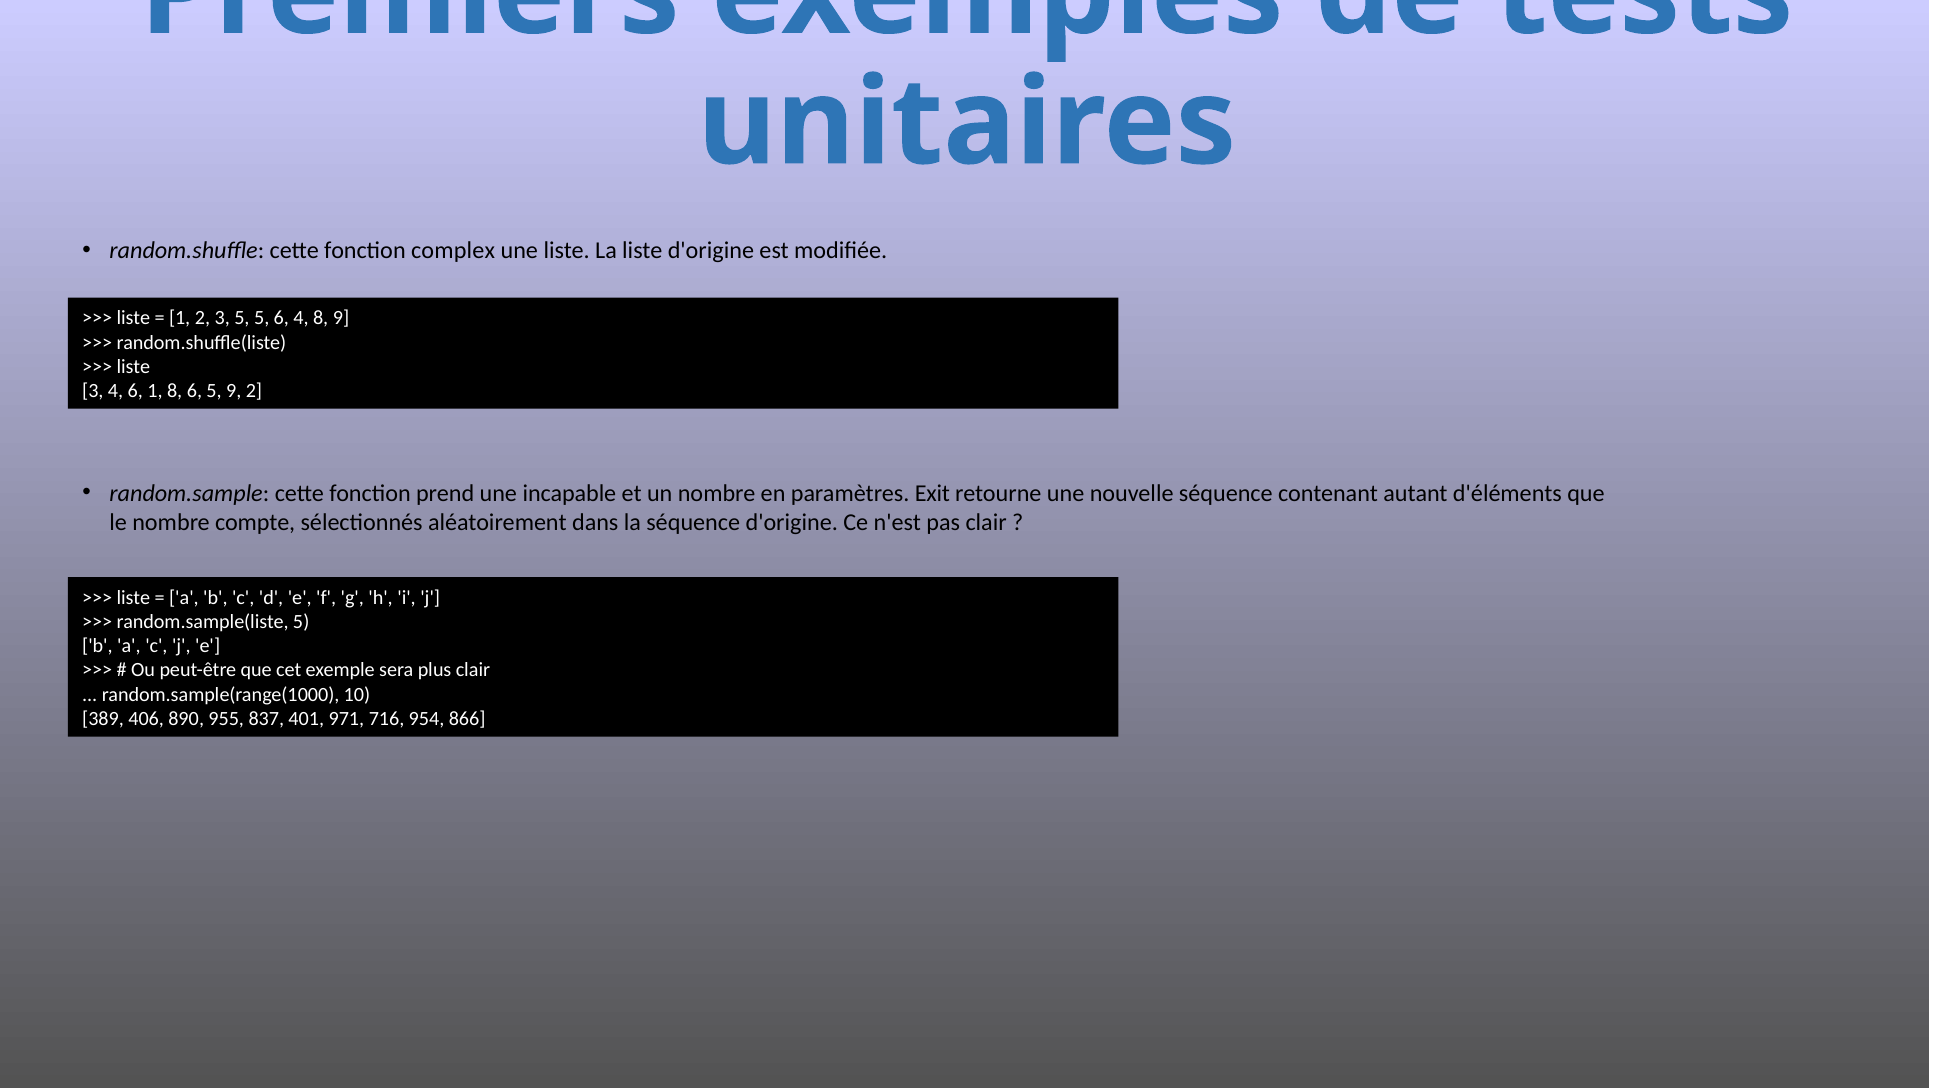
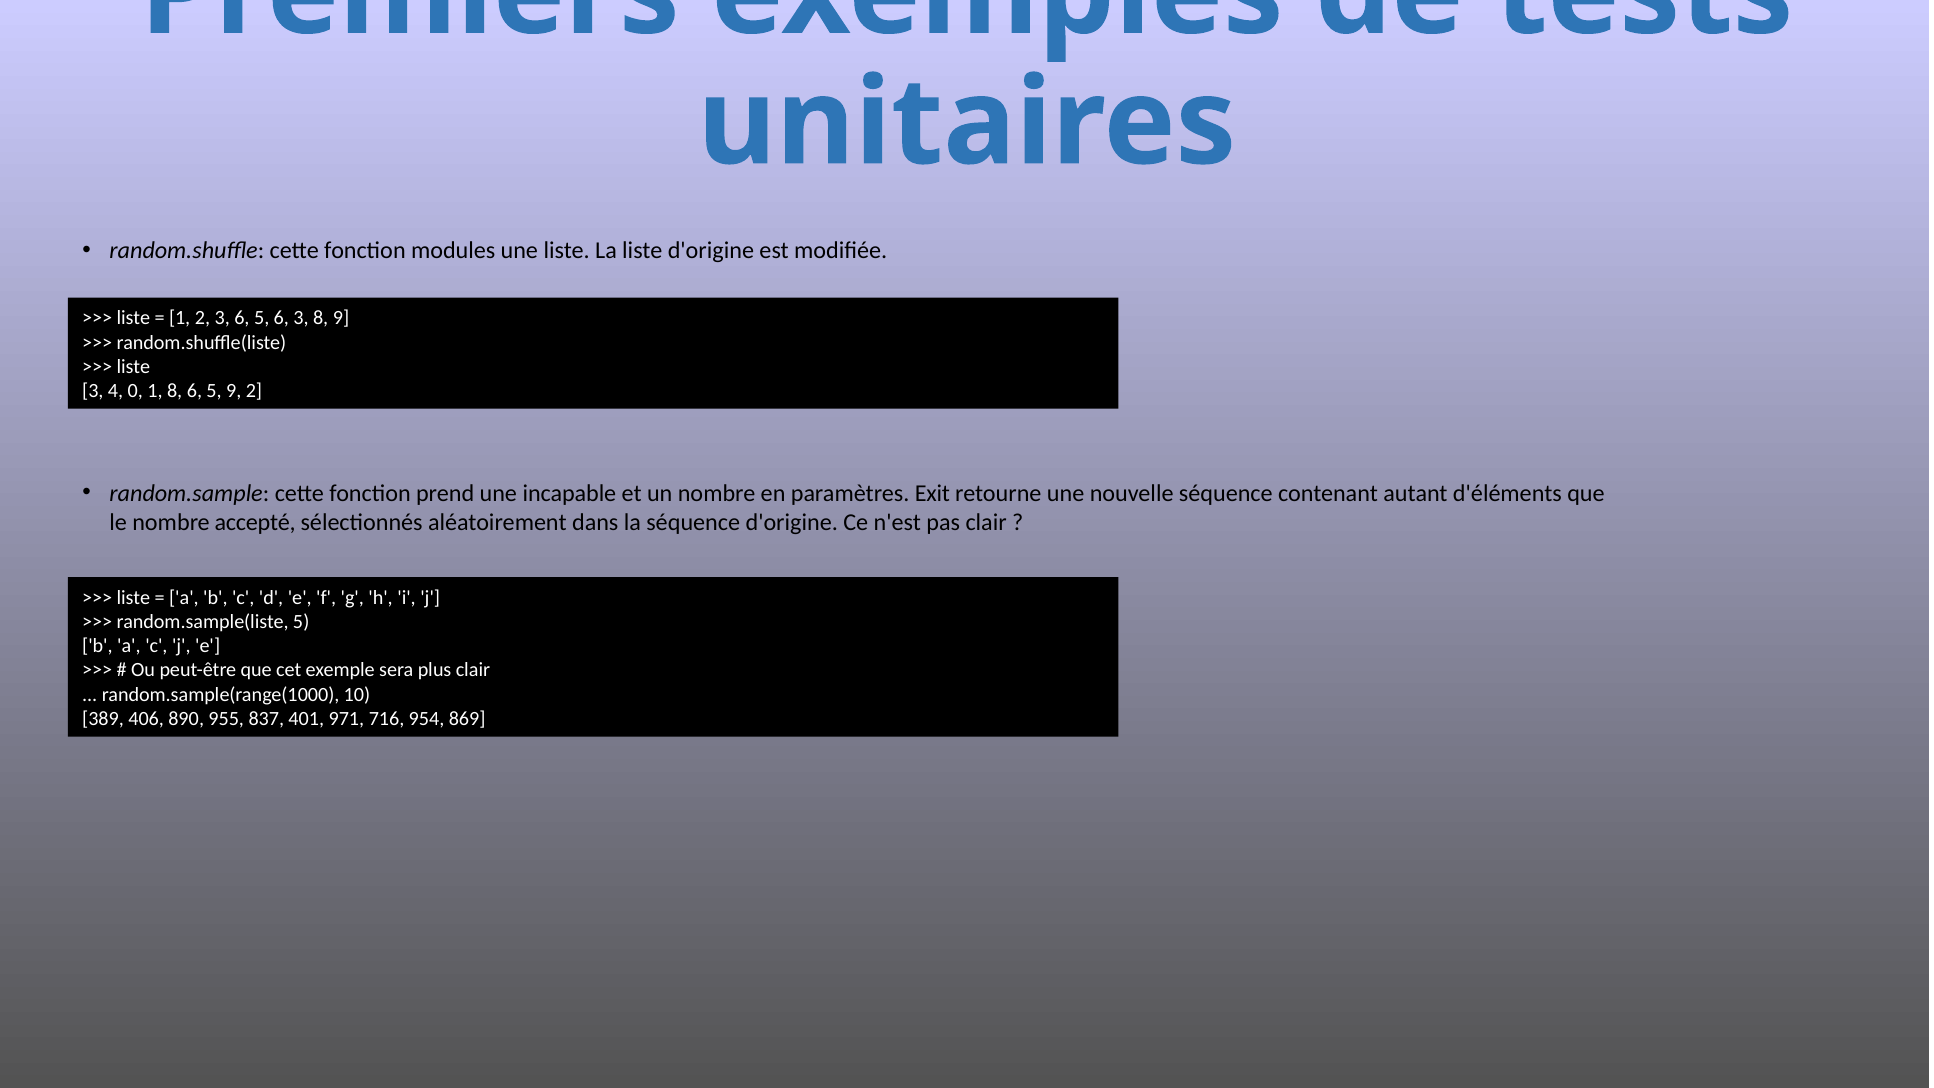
complex: complex -> modules
3 5: 5 -> 6
6 4: 4 -> 3
4 6: 6 -> 0
compte: compte -> accepté
866: 866 -> 869
